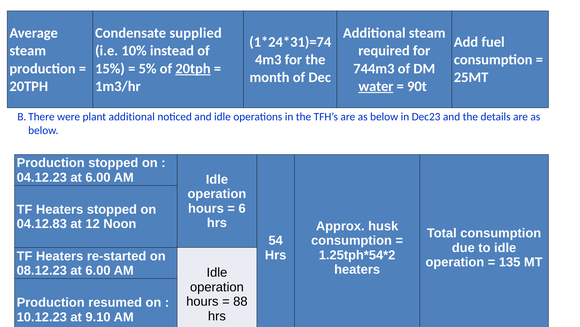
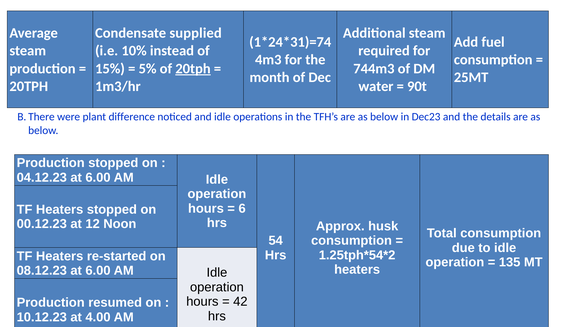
water underline: present -> none
plant additional: additional -> difference
04.12.83: 04.12.83 -> 00.12.23
88: 88 -> 42
9.10: 9.10 -> 4.00
